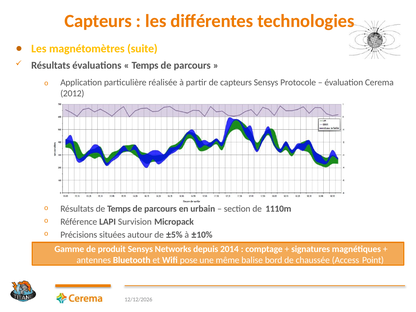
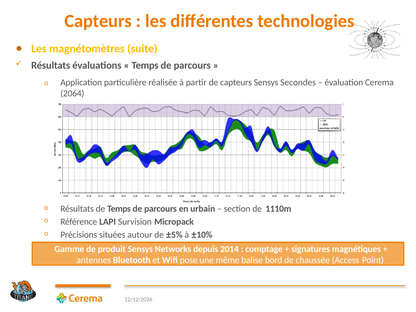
Protocole: Protocole -> Secondes
2012: 2012 -> 2064
